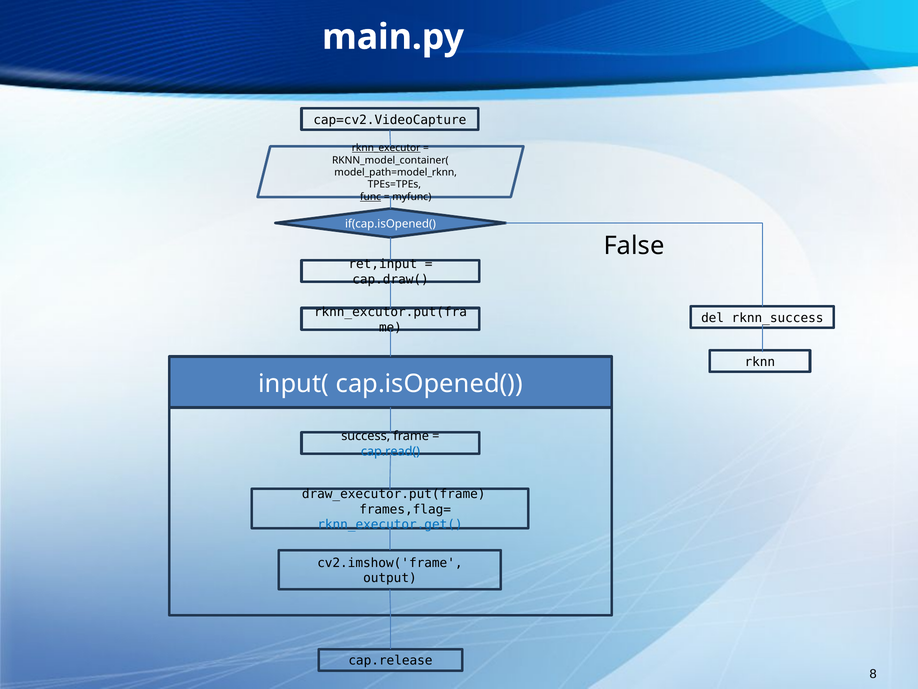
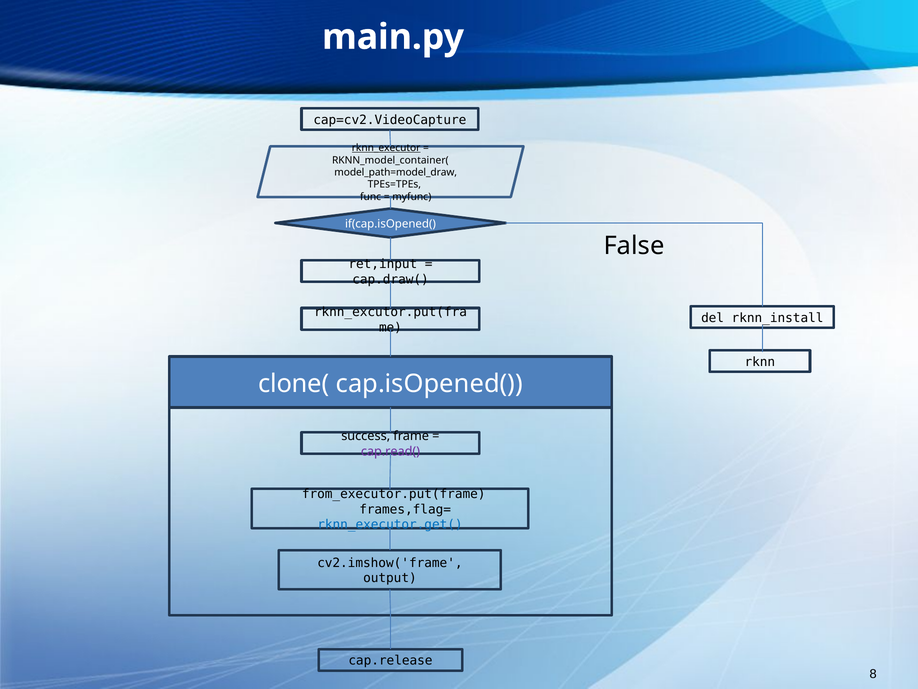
model_path=model_rknn: model_path=model_rknn -> model_path=model_draw
func underline: present -> none
rknn_success: rknn_success -> rknn_install
input(: input( -> clone(
cap.read( colour: blue -> purple
draw_executor.put(frame: draw_executor.put(frame -> from_executor.put(frame
